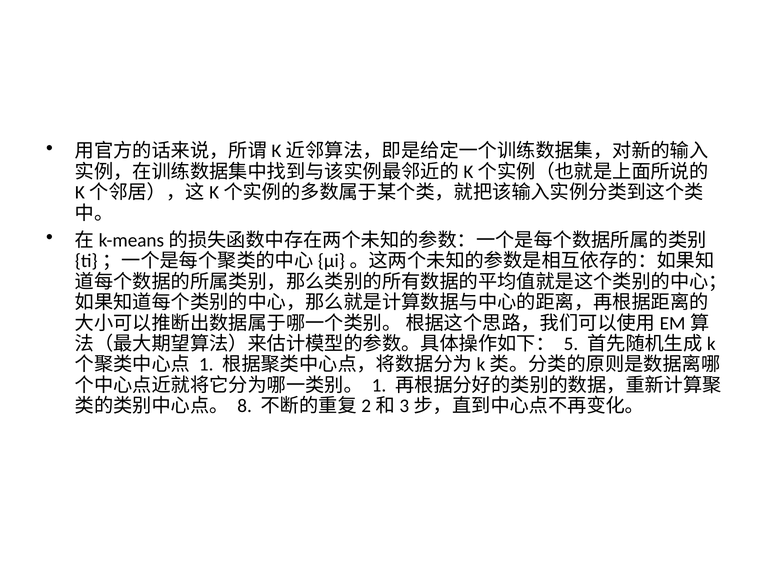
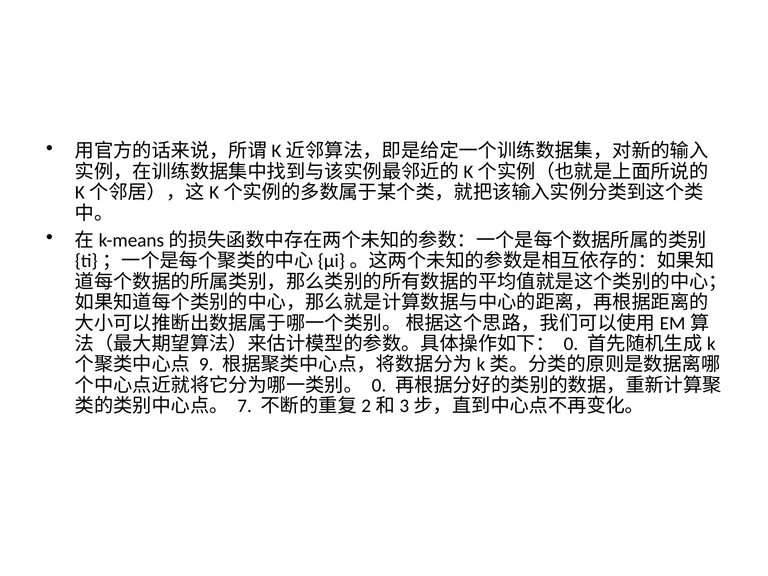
5 at (571, 344): 5 -> 0
1 at (206, 365): 1 -> 9
1 at (379, 385): 1 -> 0
8: 8 -> 7
